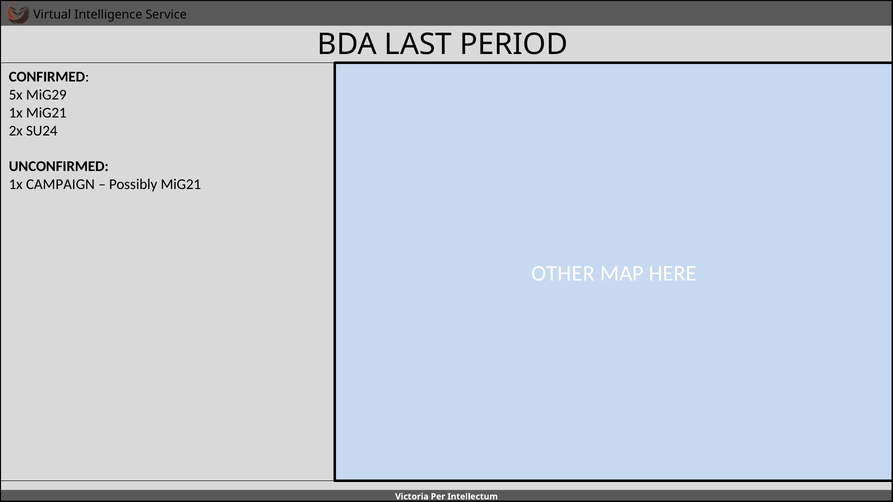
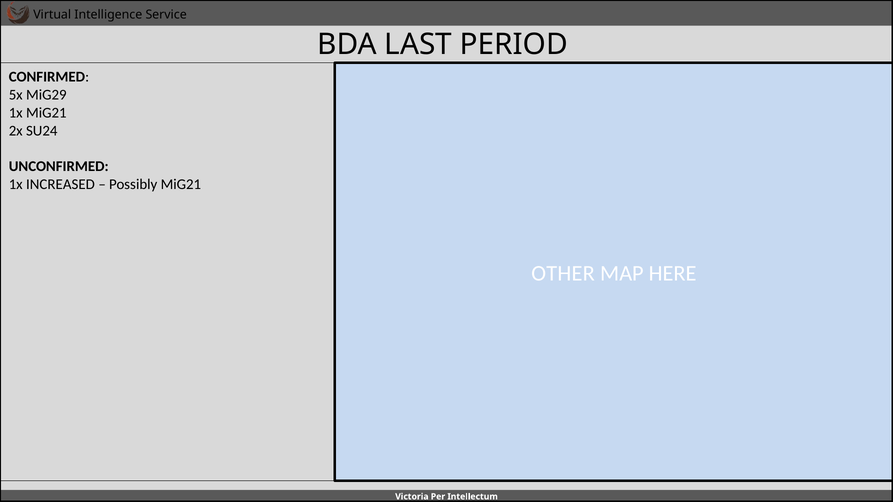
CAMPAIGN: CAMPAIGN -> INCREASED
